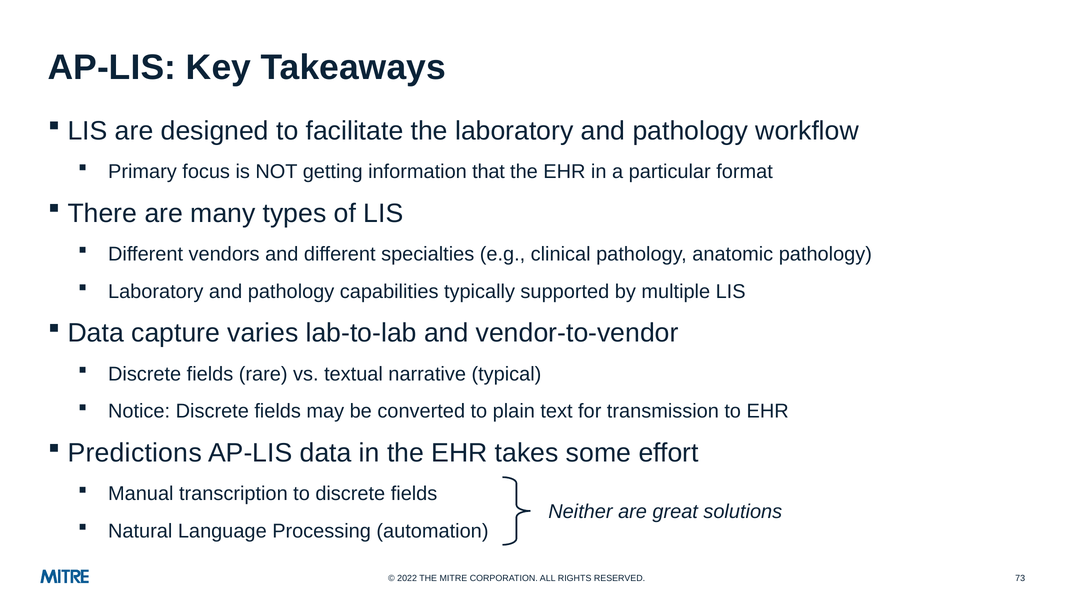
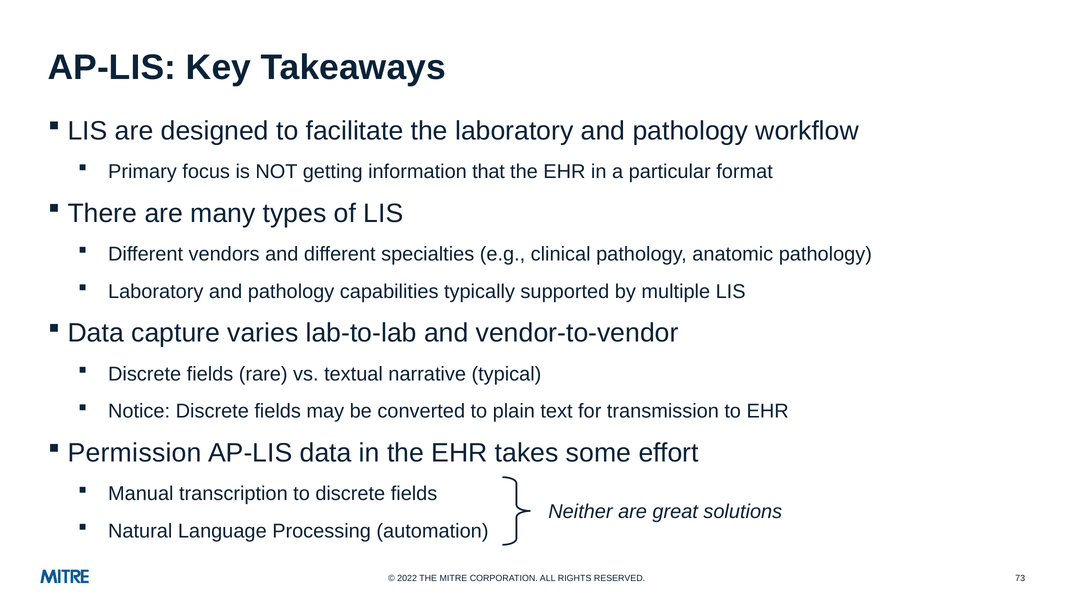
Predictions: Predictions -> Permission
